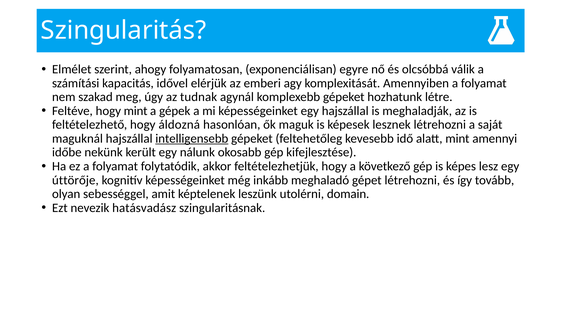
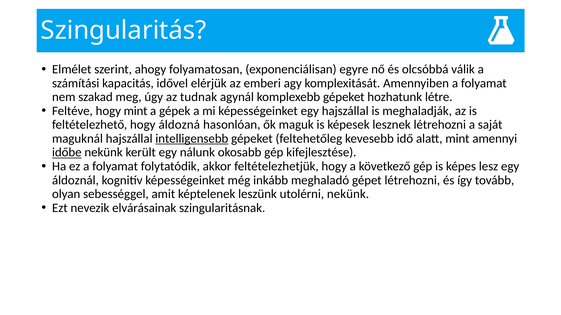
időbe underline: none -> present
úttörője: úttörője -> áldoznál
utolérni domain: domain -> nekünk
hatásvadász: hatásvadász -> elvárásainak
